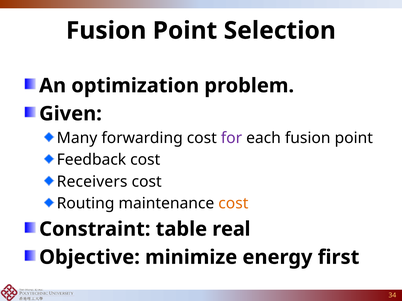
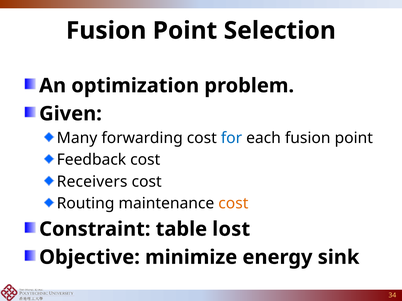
for colour: purple -> blue
real: real -> lost
first: first -> sink
